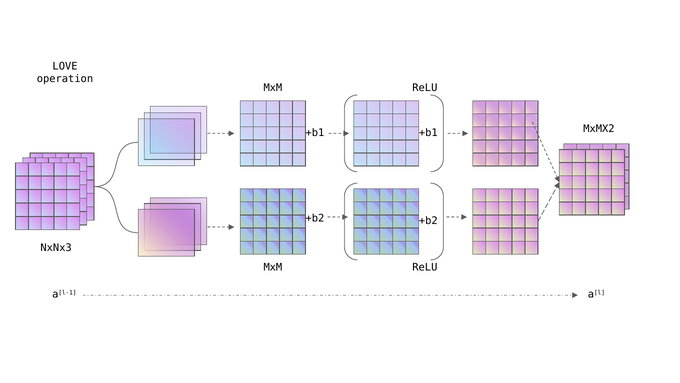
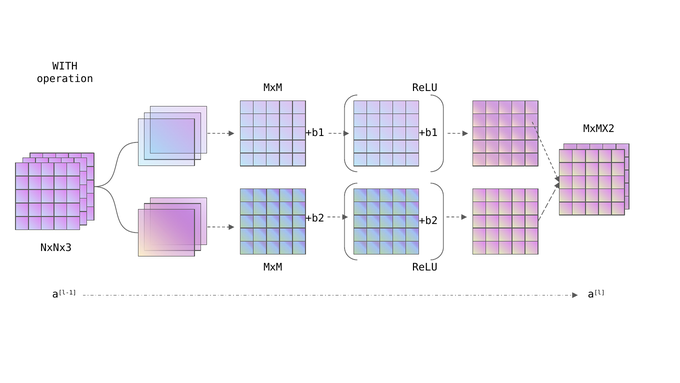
LOVE: LOVE -> WITH
